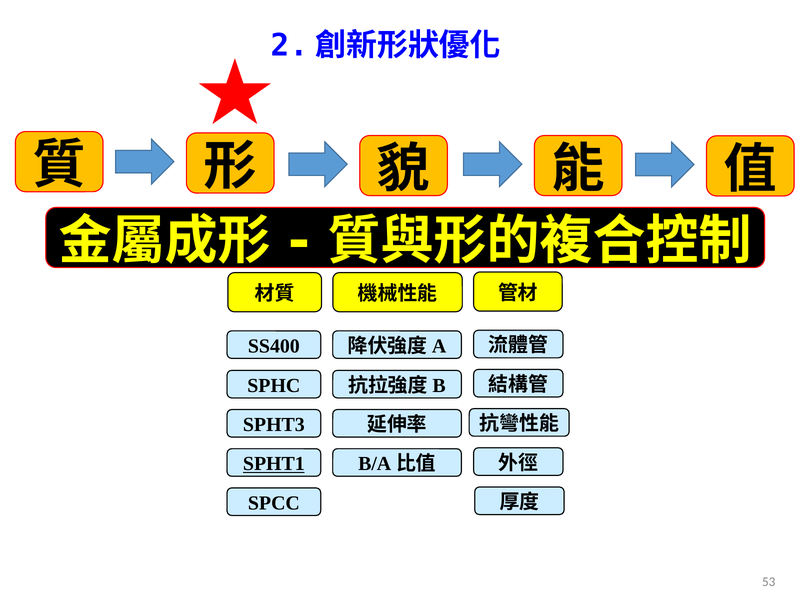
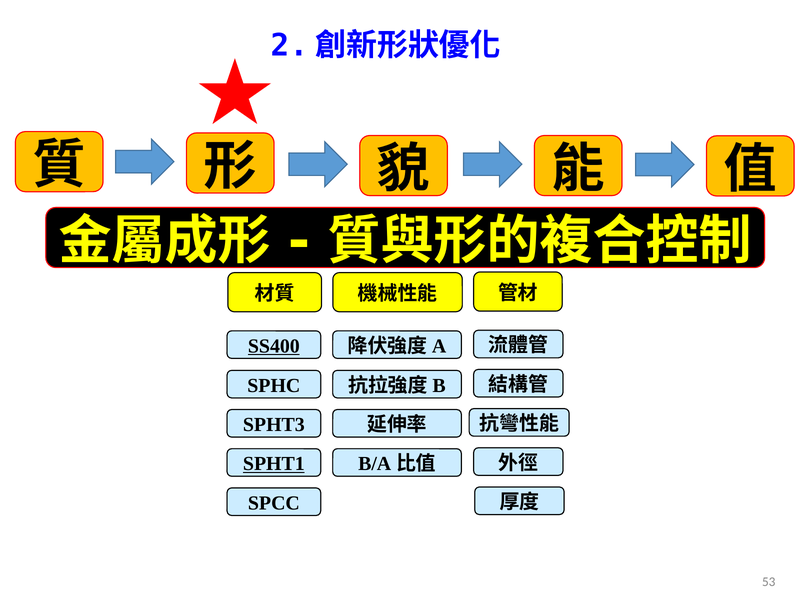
SS400 underline: none -> present
